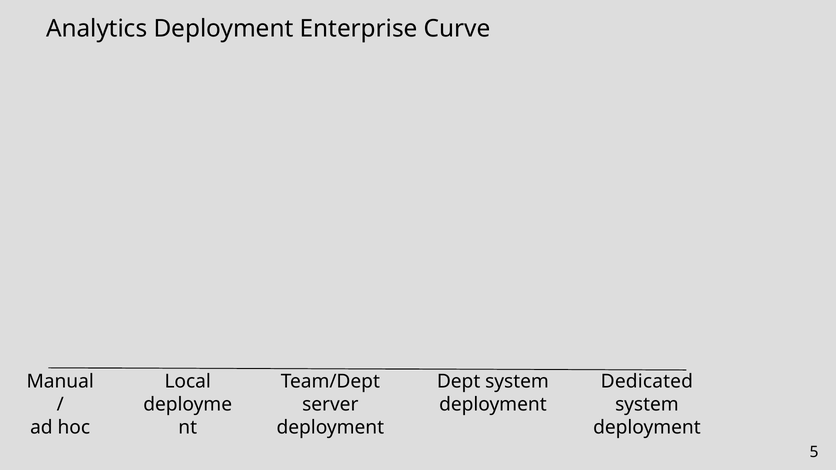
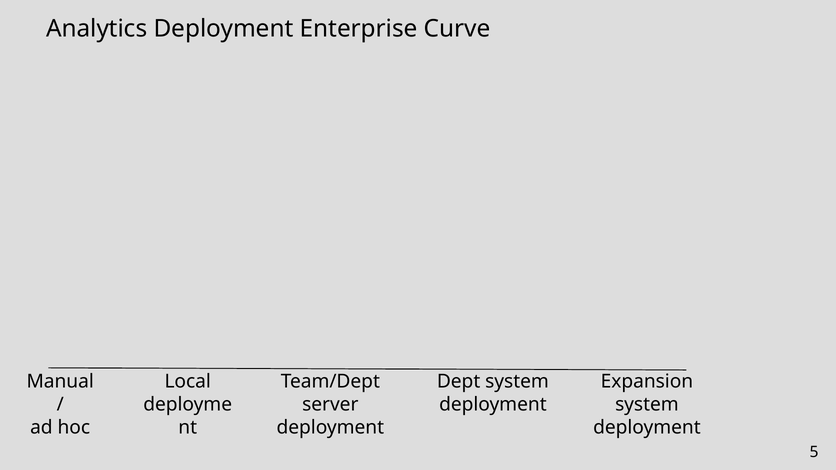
Dedicated: Dedicated -> Expansion
